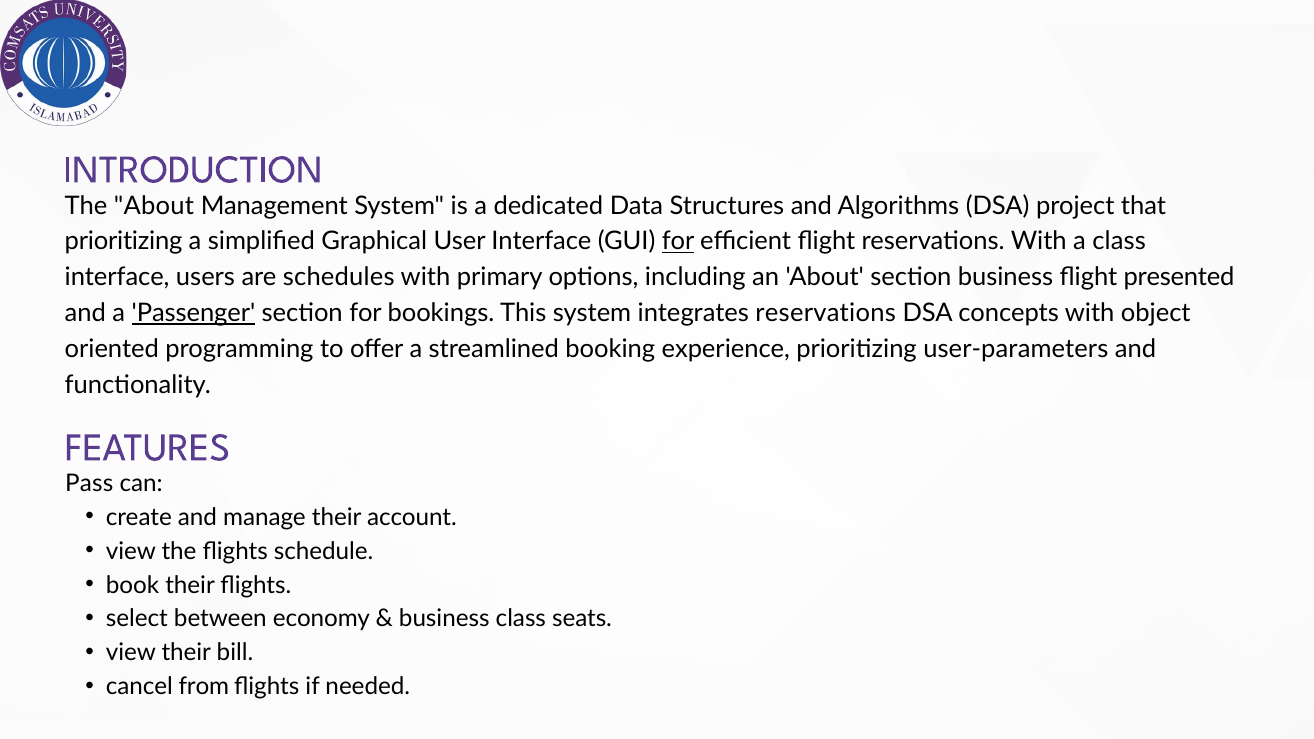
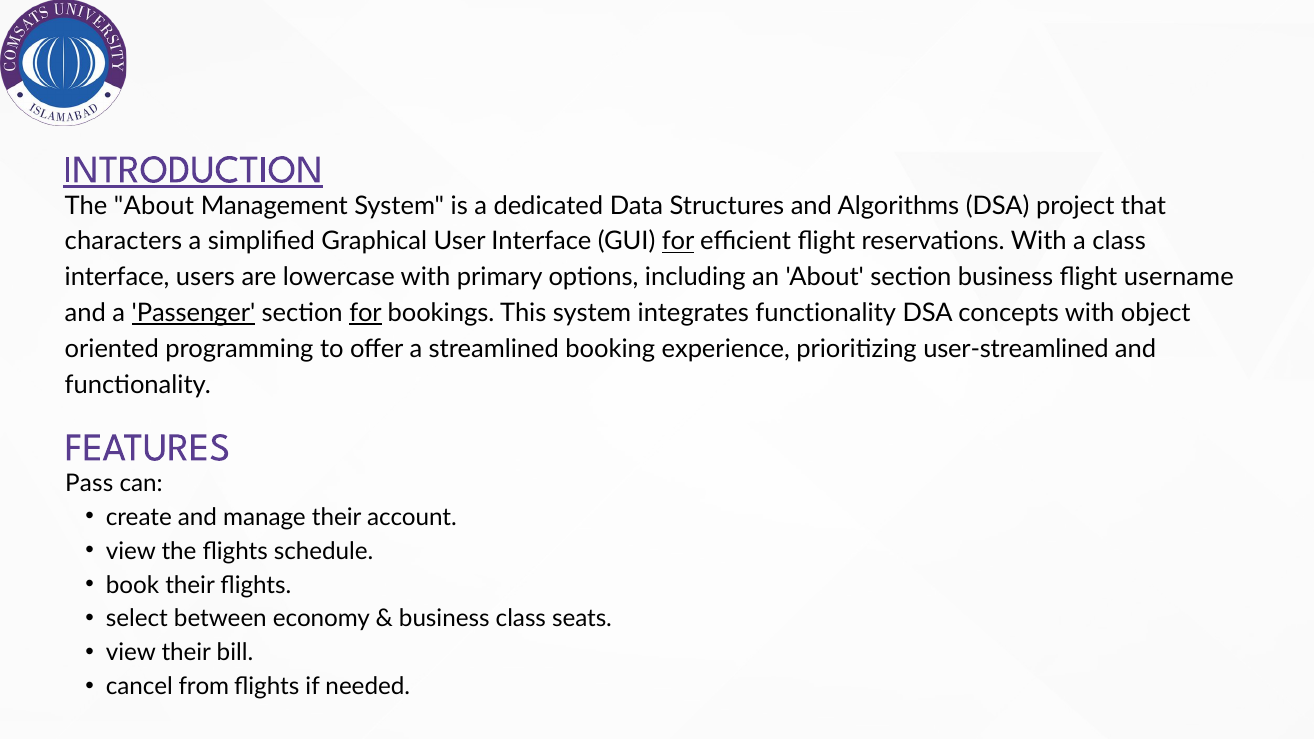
INTRODUCTION underline: none -> present
prioritizing at (124, 242): prioritizing -> characters
schedules: schedules -> lowercase
presented: presented -> username
for at (366, 313) underline: none -> present
integrates reservations: reservations -> functionality
user-parameters: user-parameters -> user-streamlined
